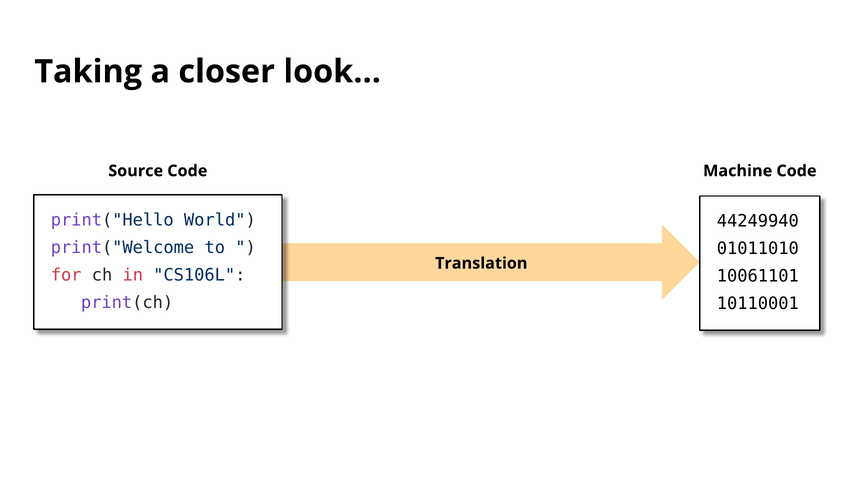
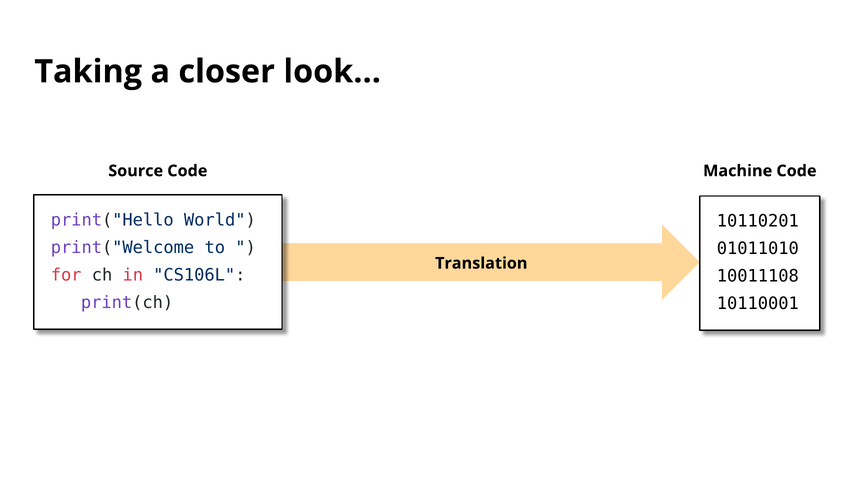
44249940: 44249940 -> 10110201
10061101: 10061101 -> 10011108
